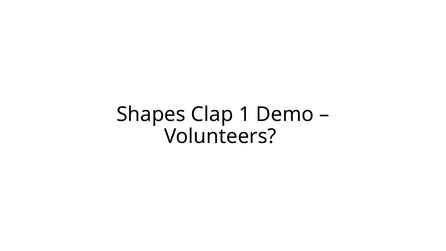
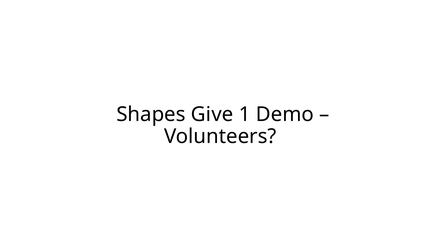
Clap: Clap -> Give
